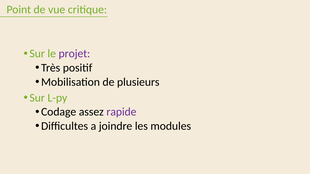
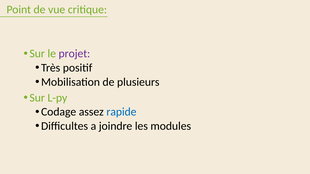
rapide colour: purple -> blue
